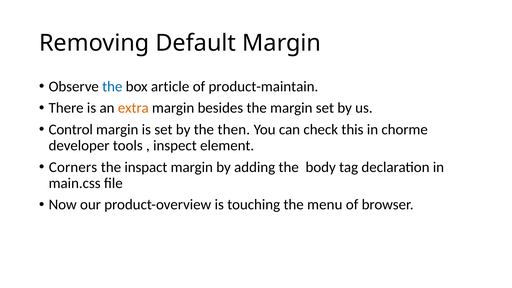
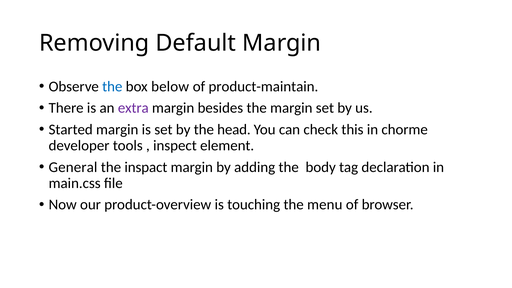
article: article -> below
extra colour: orange -> purple
Control: Control -> Started
then: then -> head
Corners: Corners -> General
